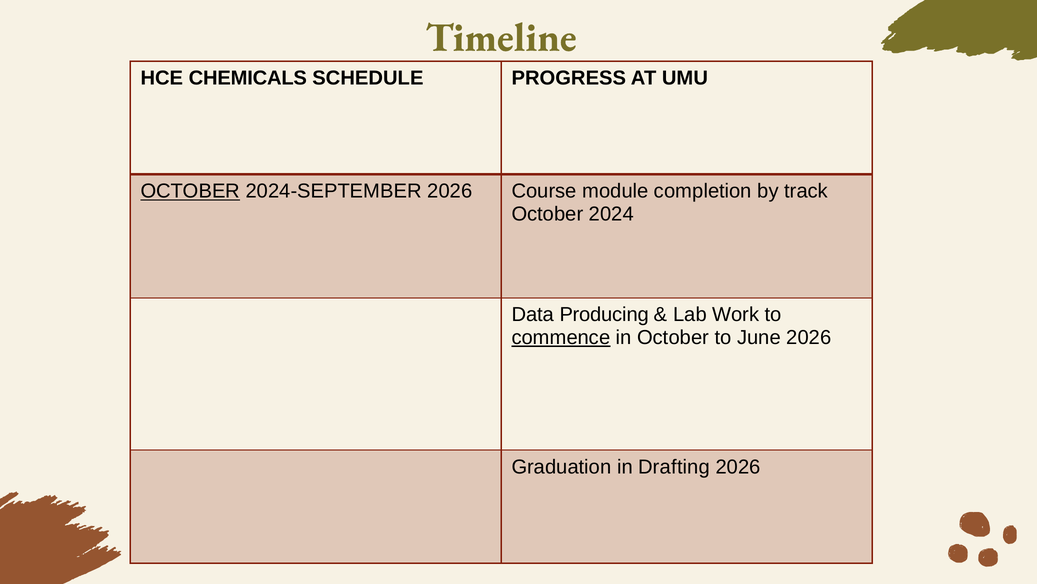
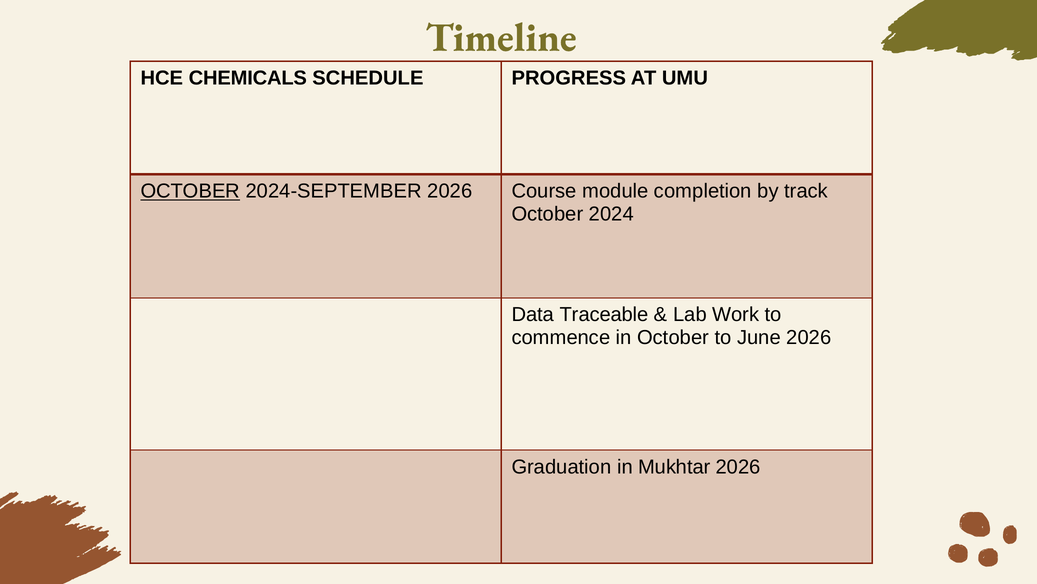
Producing: Producing -> Traceable
commence underline: present -> none
Drafting: Drafting -> Mukhtar
